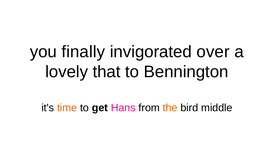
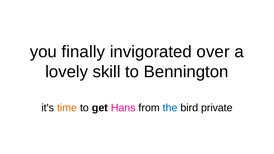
that: that -> skill
the colour: orange -> blue
middle: middle -> private
